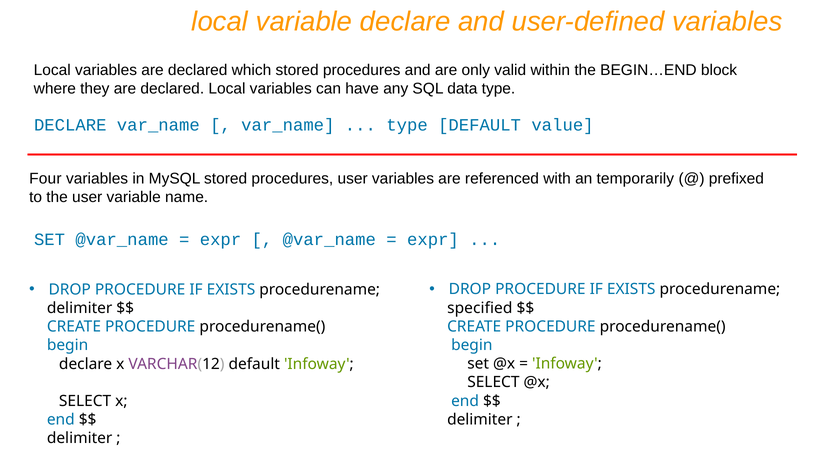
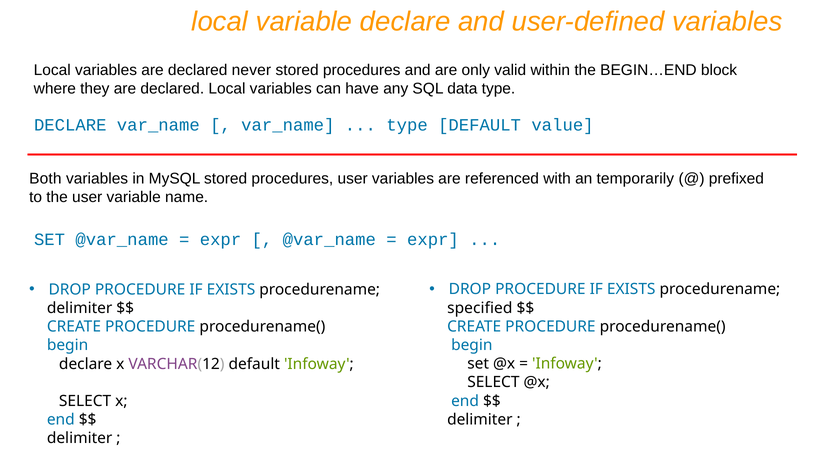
which: which -> never
Four: Four -> Both
